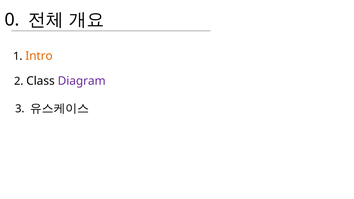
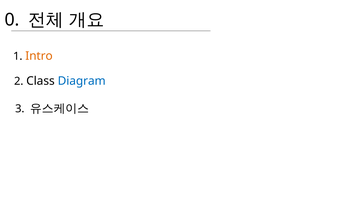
Diagram colour: purple -> blue
